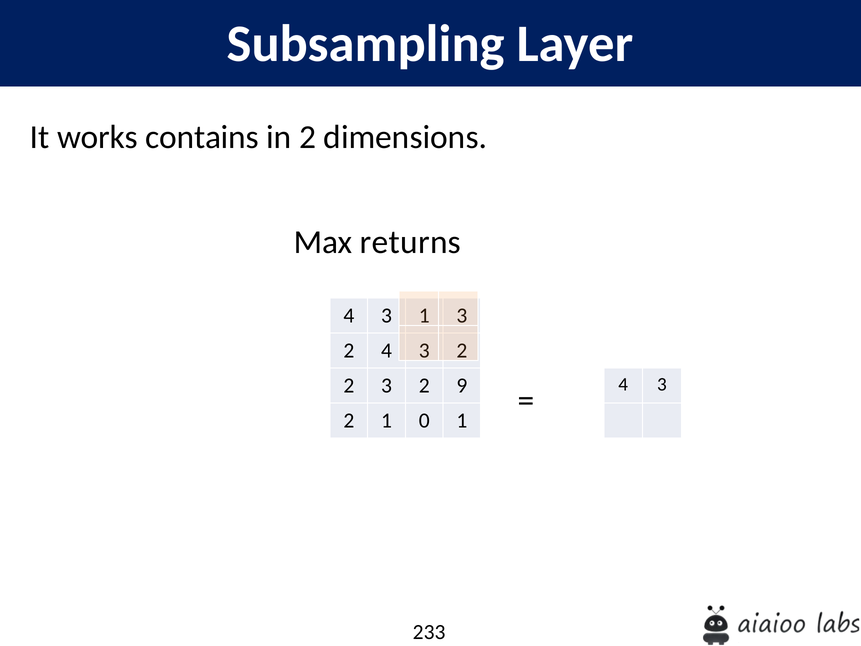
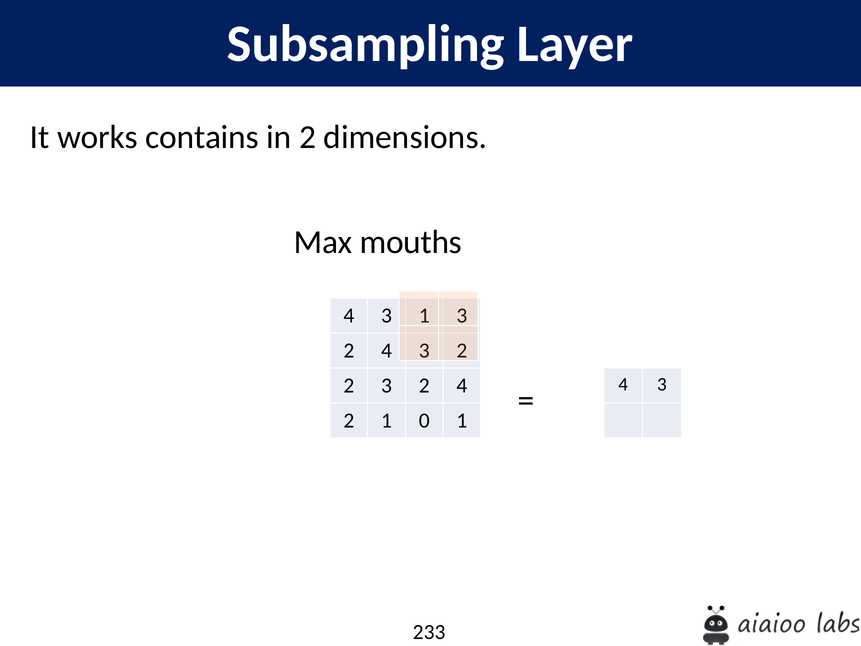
returns: returns -> mouths
2 3 2 9: 9 -> 4
